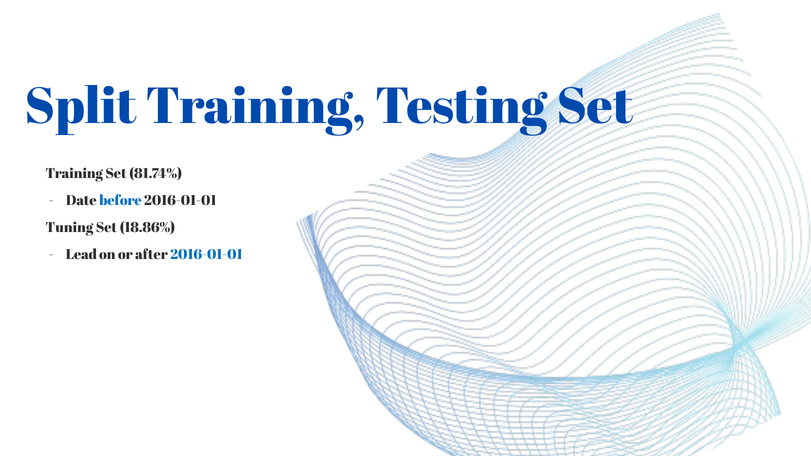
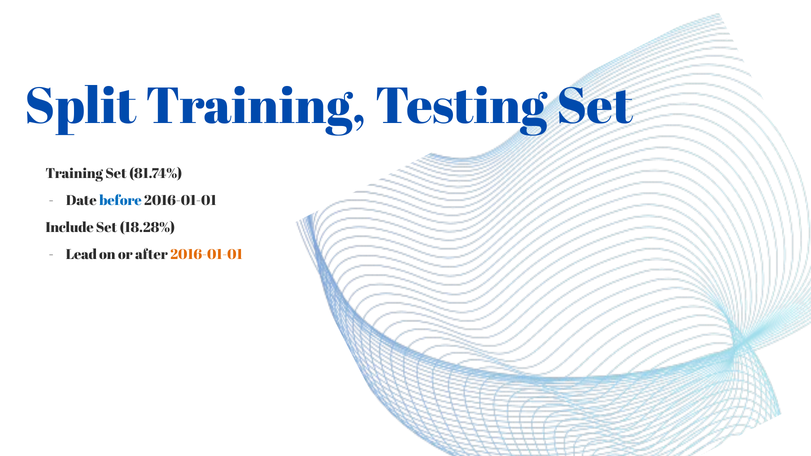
Tuning: Tuning -> Include
18.86%: 18.86% -> 18.28%
2016-01-01 at (206, 255) colour: blue -> orange
